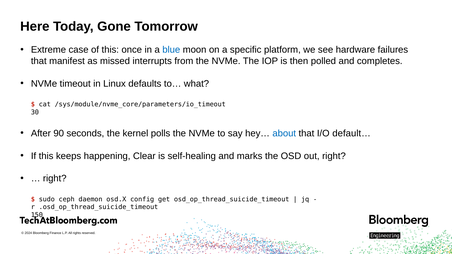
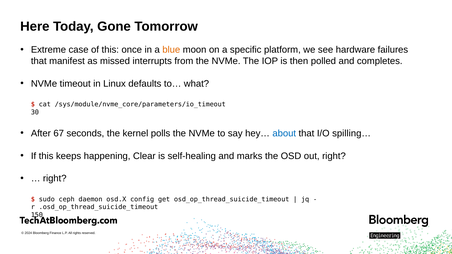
blue colour: blue -> orange
90: 90 -> 67
default…: default… -> spilling…
